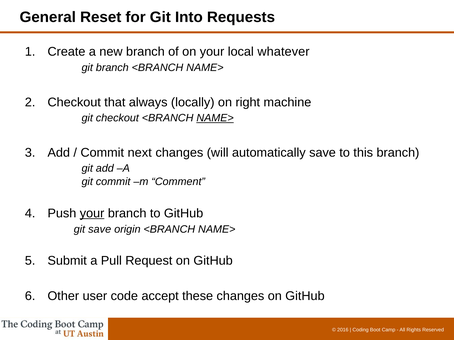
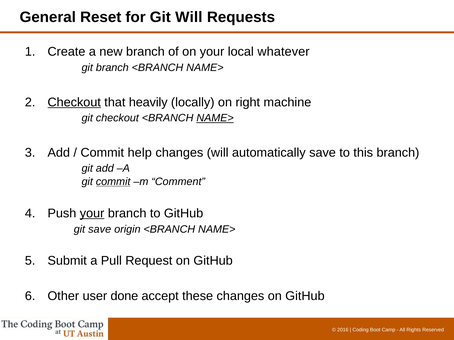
Git Into: Into -> Will
Checkout at (74, 102) underline: none -> present
always: always -> heavily
next: next -> help
commit at (113, 182) underline: none -> present
code: code -> done
